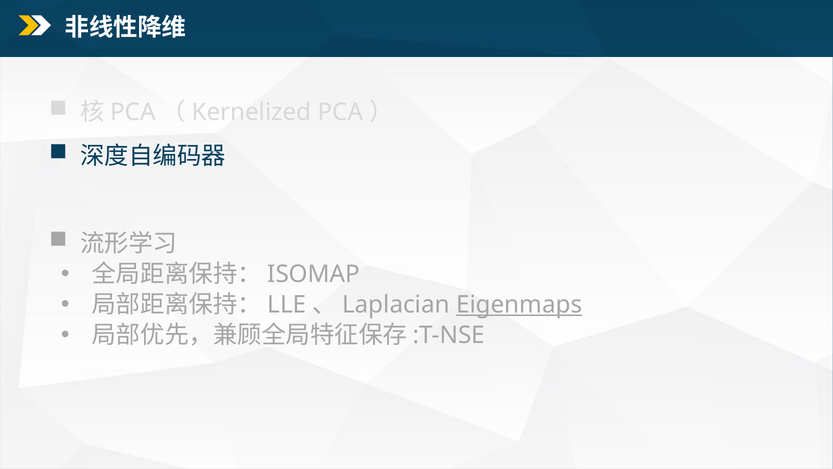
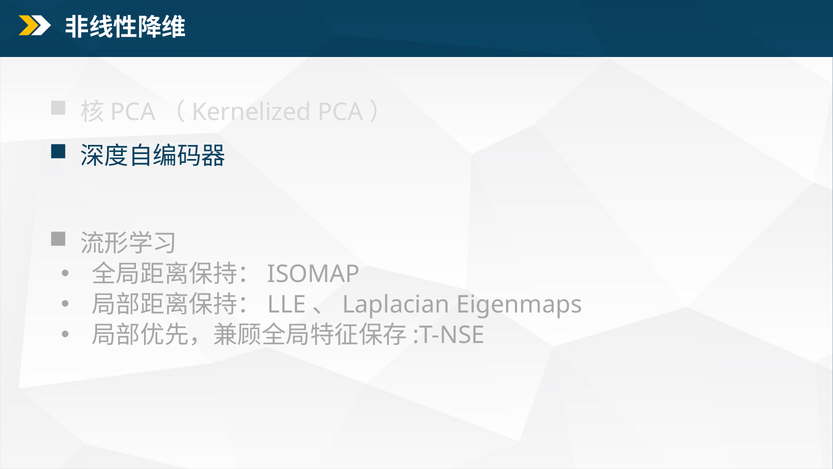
Eigenmaps underline: present -> none
